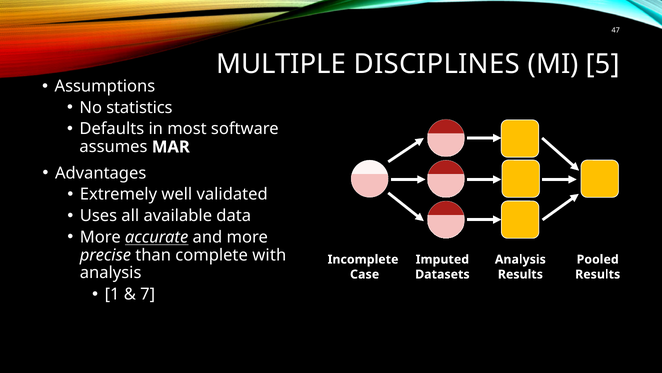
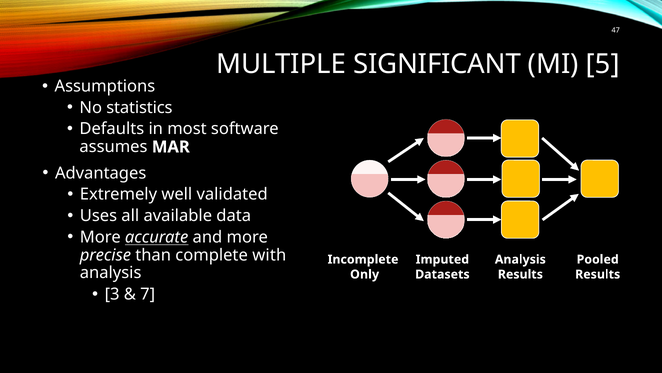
DISCIPLINES: DISCIPLINES -> SIGNIFICANT
Case: Case -> Only
1: 1 -> 3
